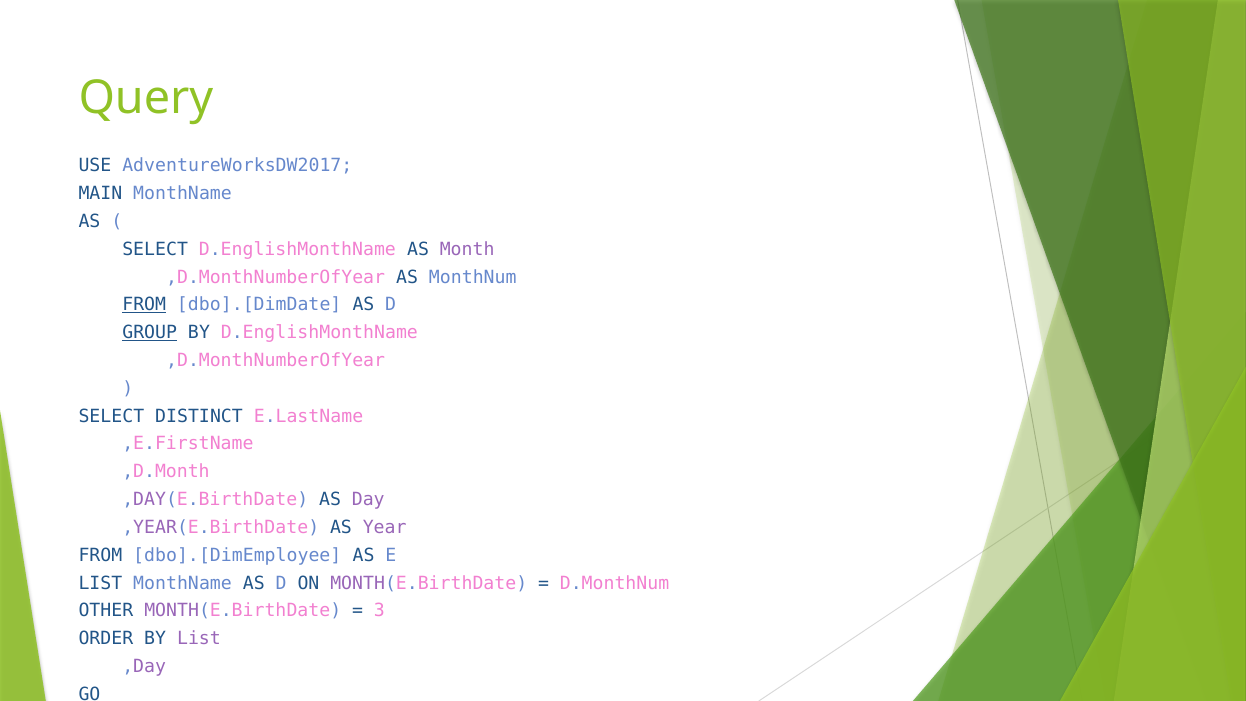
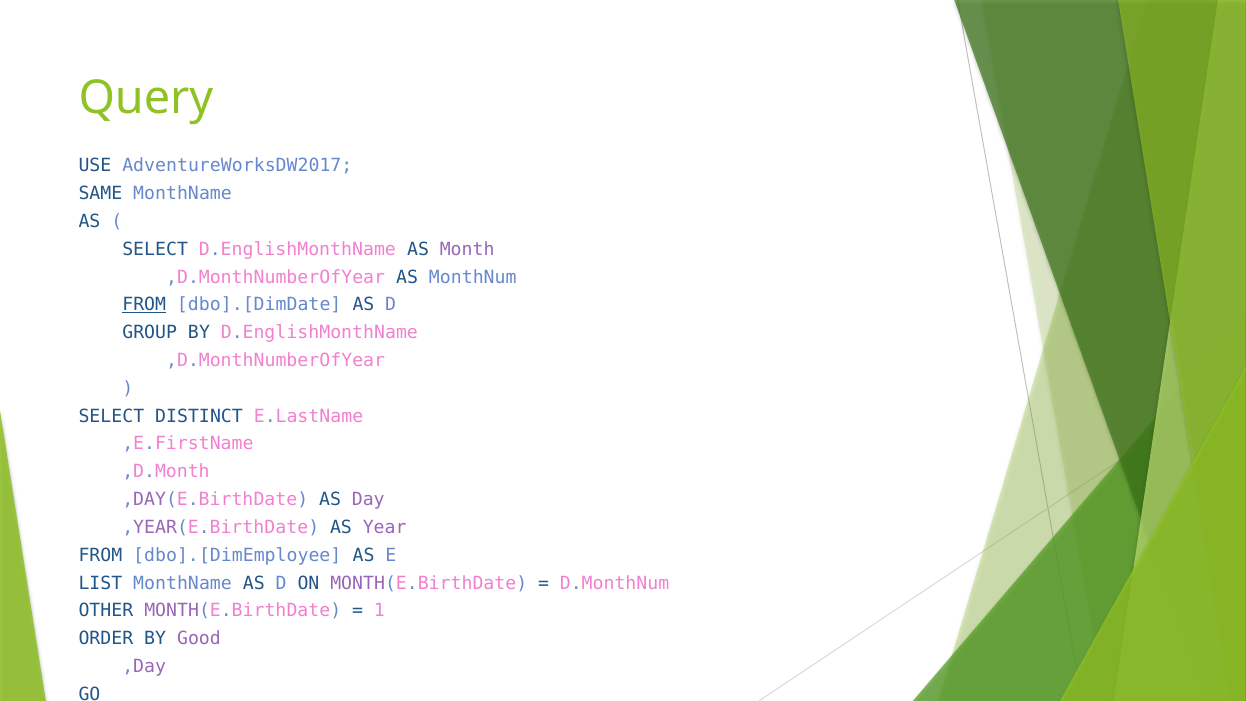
MAIN: MAIN -> SAME
GROUP underline: present -> none
3: 3 -> 1
BY List: List -> Good
